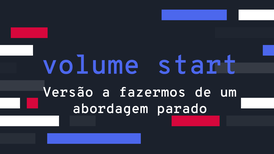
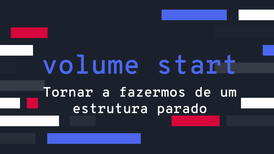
Versão: Versão -> Tornar
abordagem: abordagem -> estrutura
